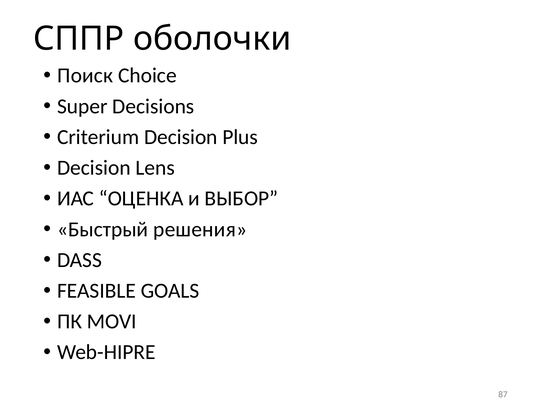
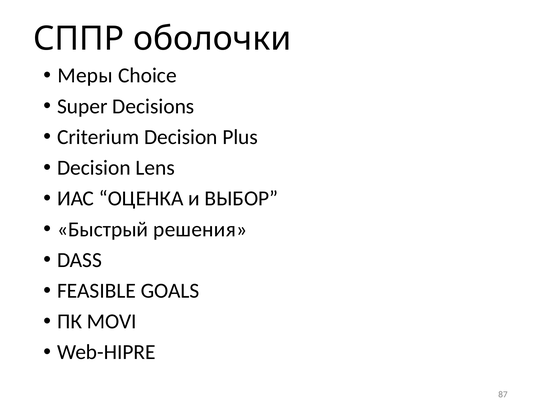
Поиск: Поиск -> Меры
